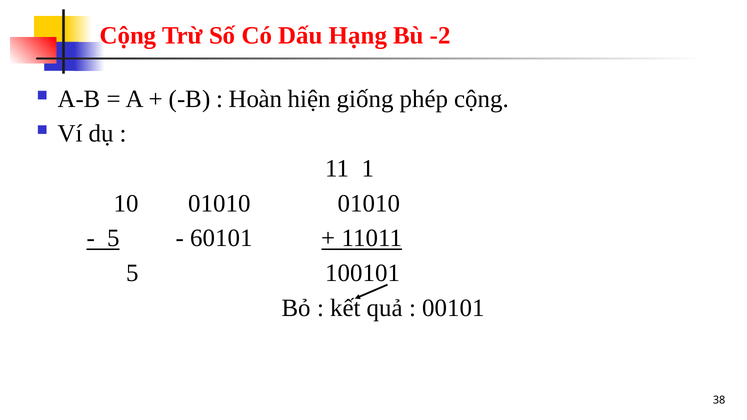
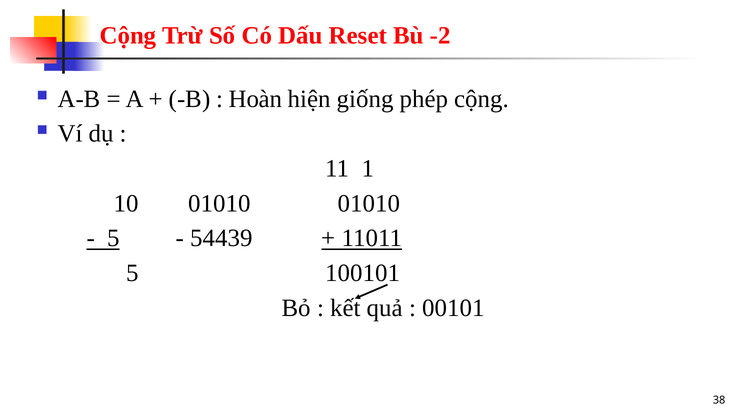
Hạng: Hạng -> Reset
60101: 60101 -> 54439
